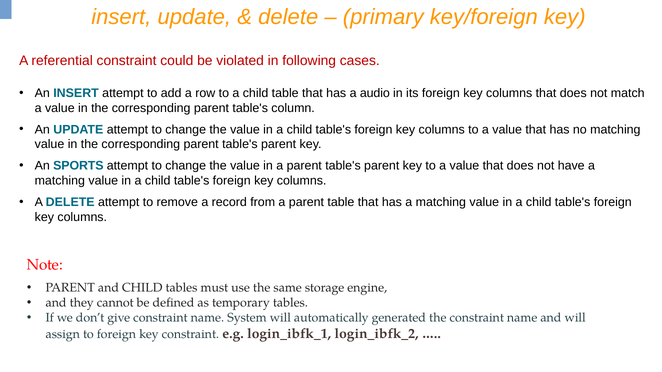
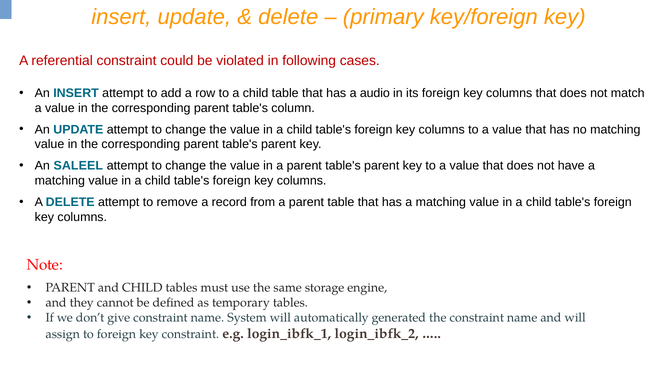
SPORTS: SPORTS -> SALEEL
